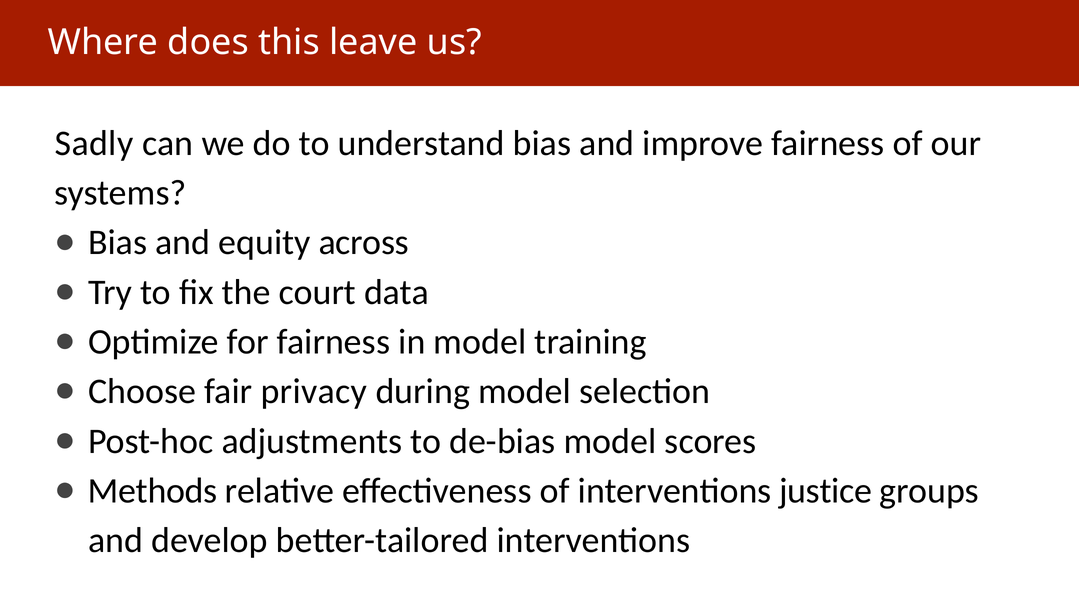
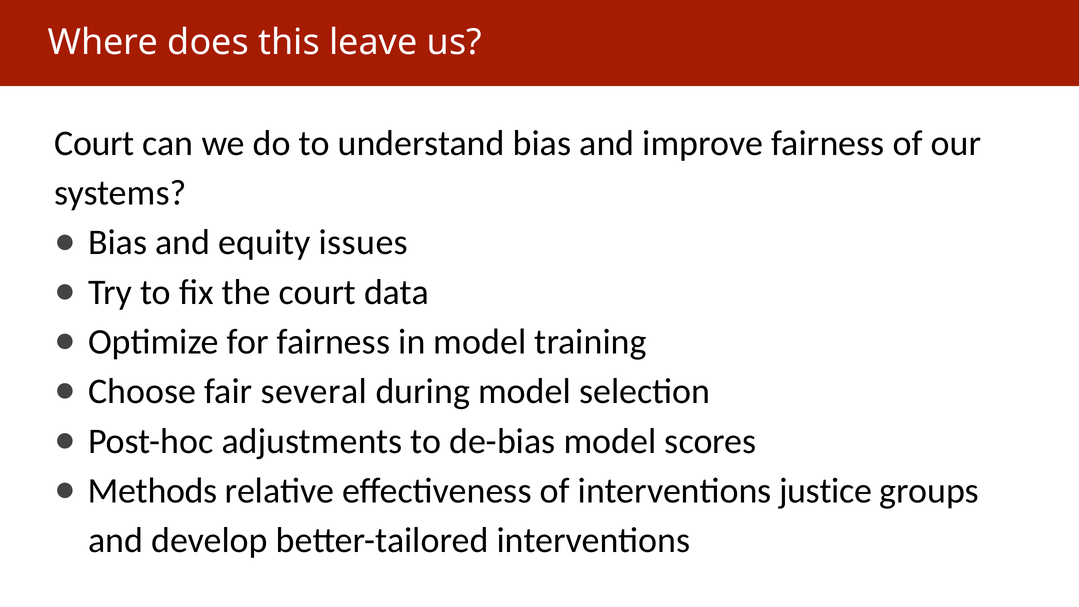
Sadly at (94, 143): Sadly -> Court
across: across -> issues
privacy: privacy -> several
